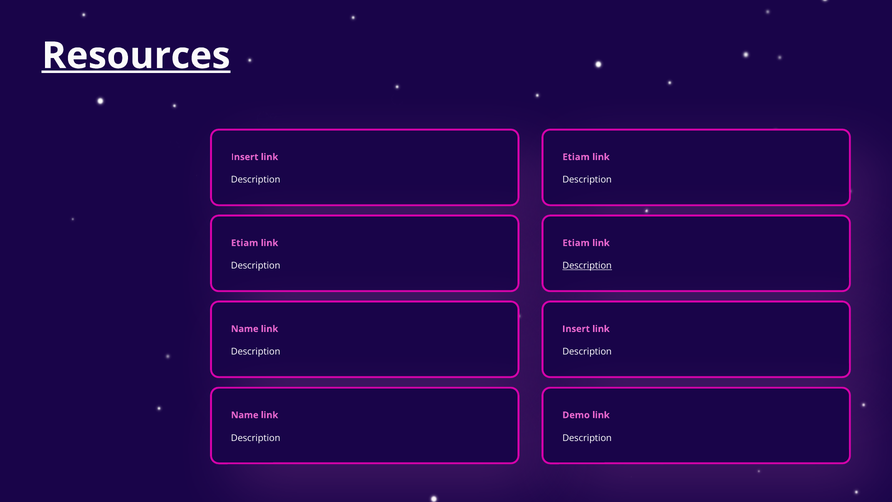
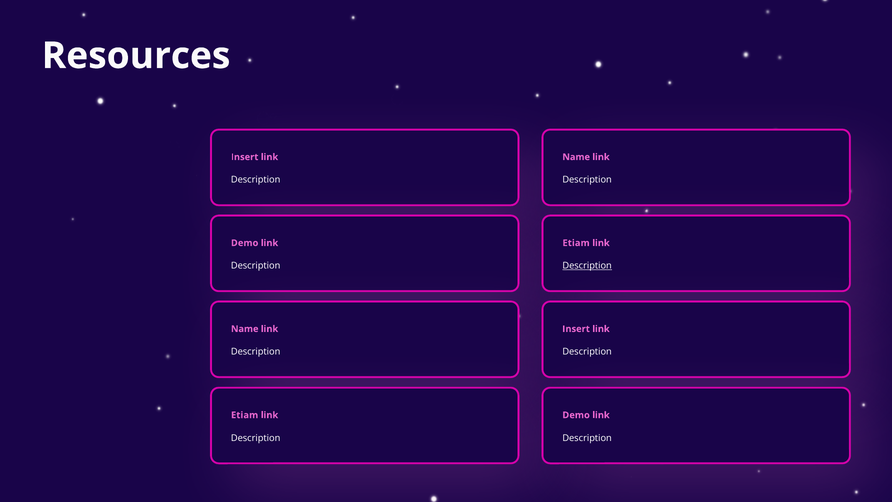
Resources underline: present -> none
Etiam at (576, 157): Etiam -> Name
Etiam at (245, 243): Etiam -> Demo
Name at (245, 415): Name -> Etiam
